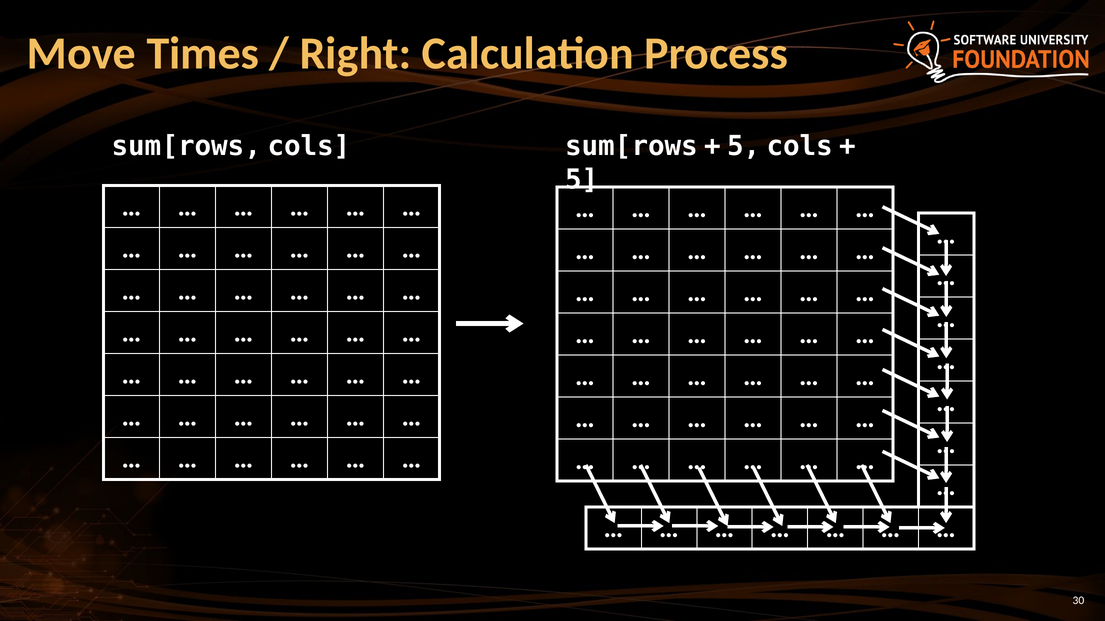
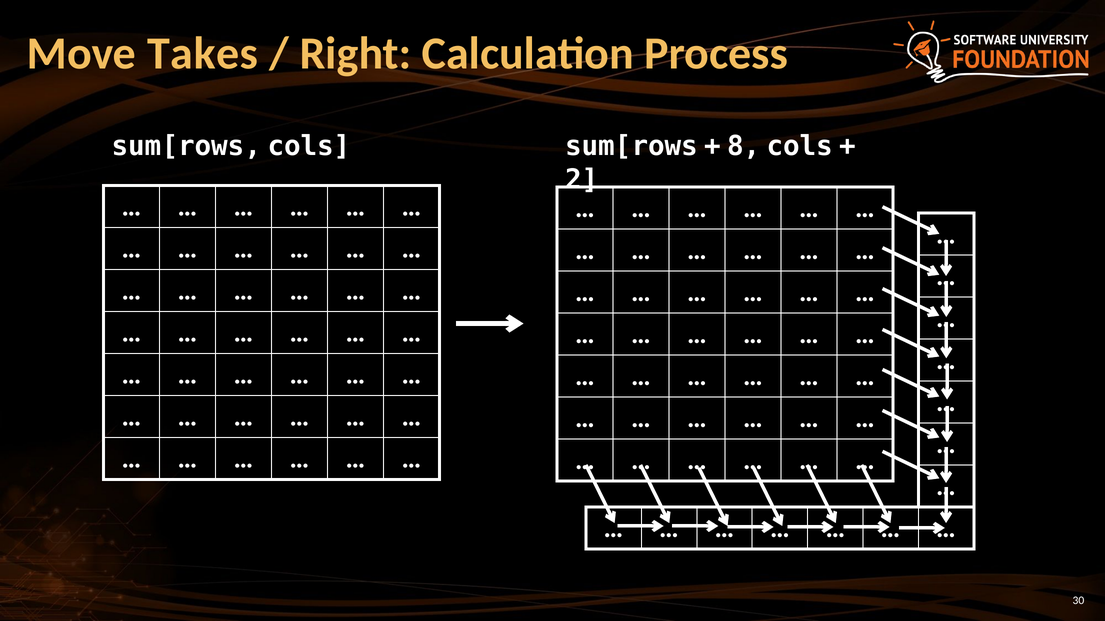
Times: Times -> Takes
5 at (744, 147): 5 -> 8
5 at (582, 180): 5 -> 2
